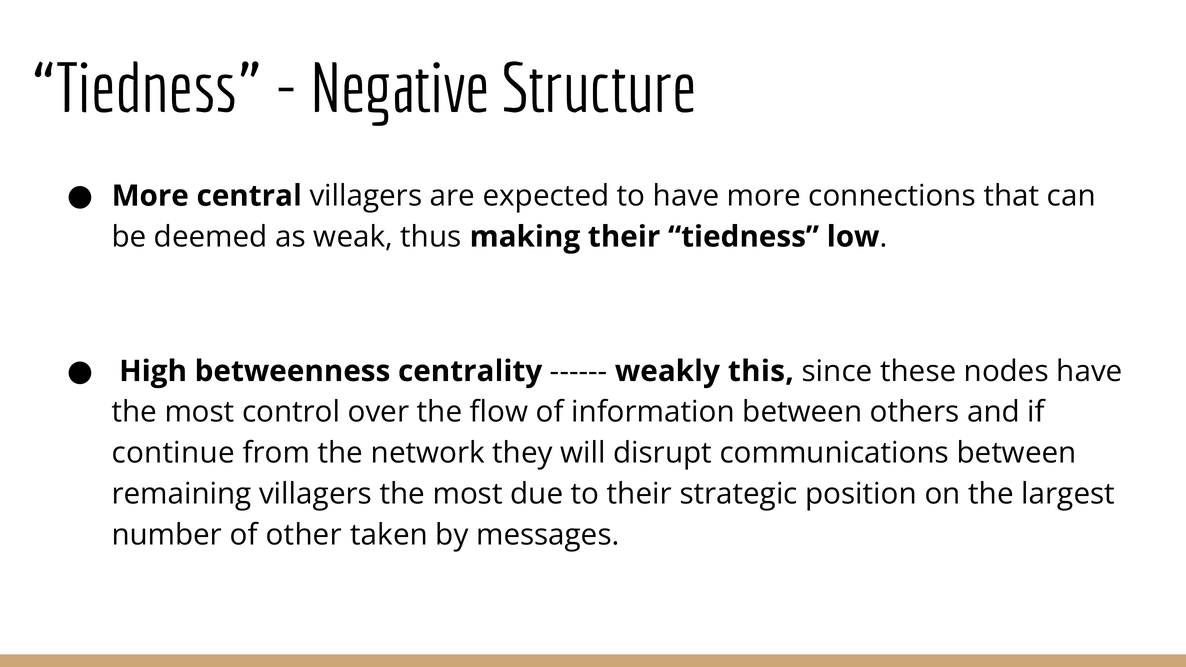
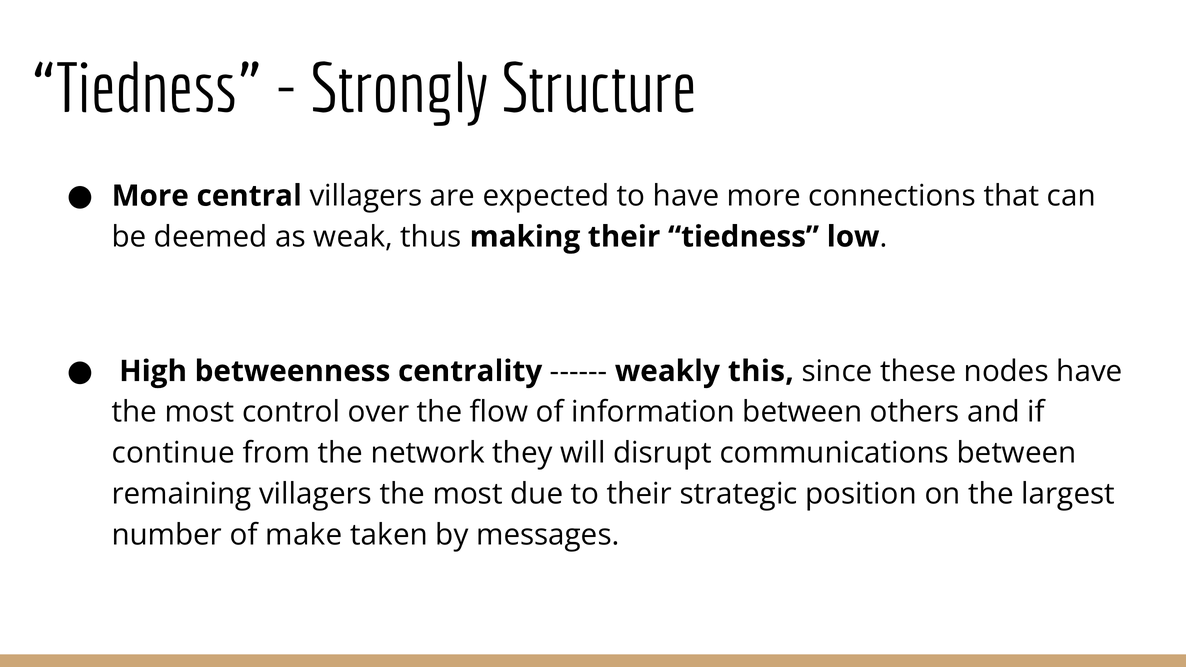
Negative: Negative -> Strongly
other: other -> make
